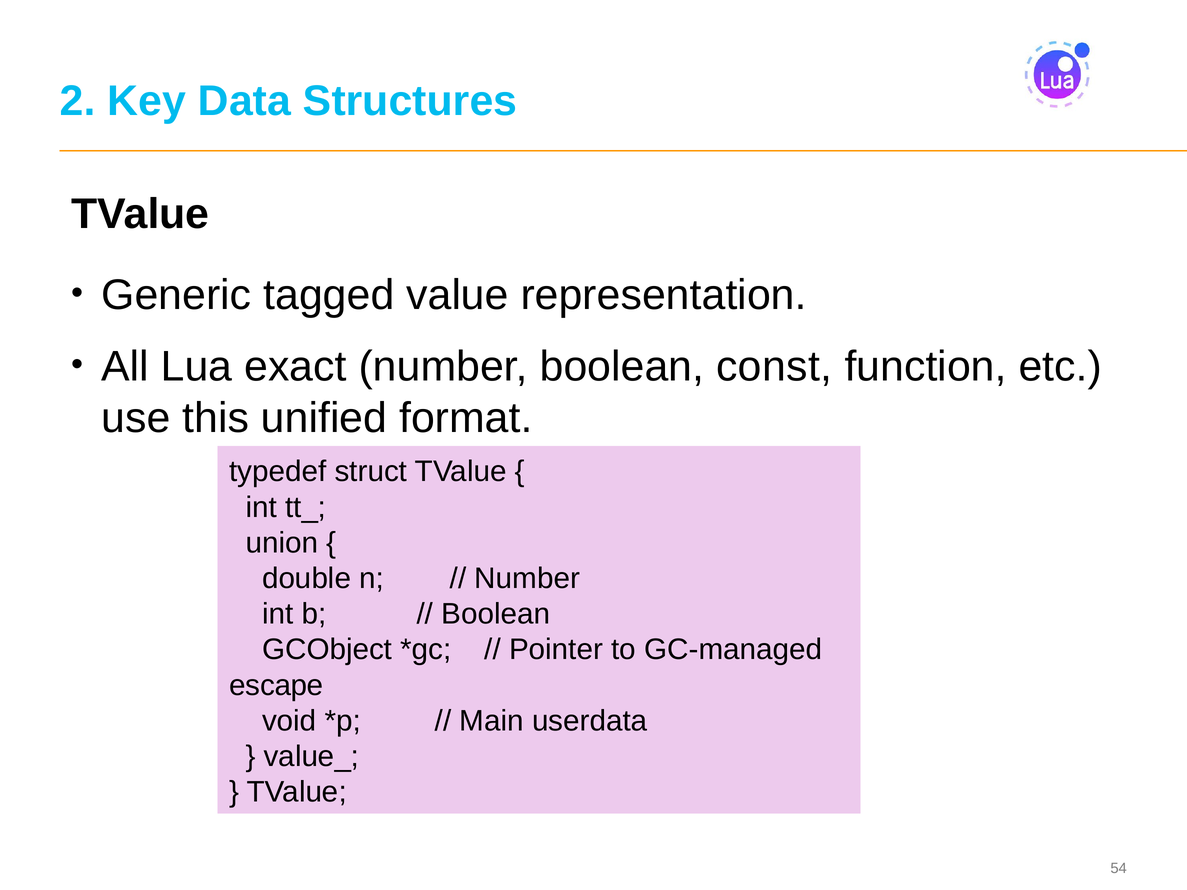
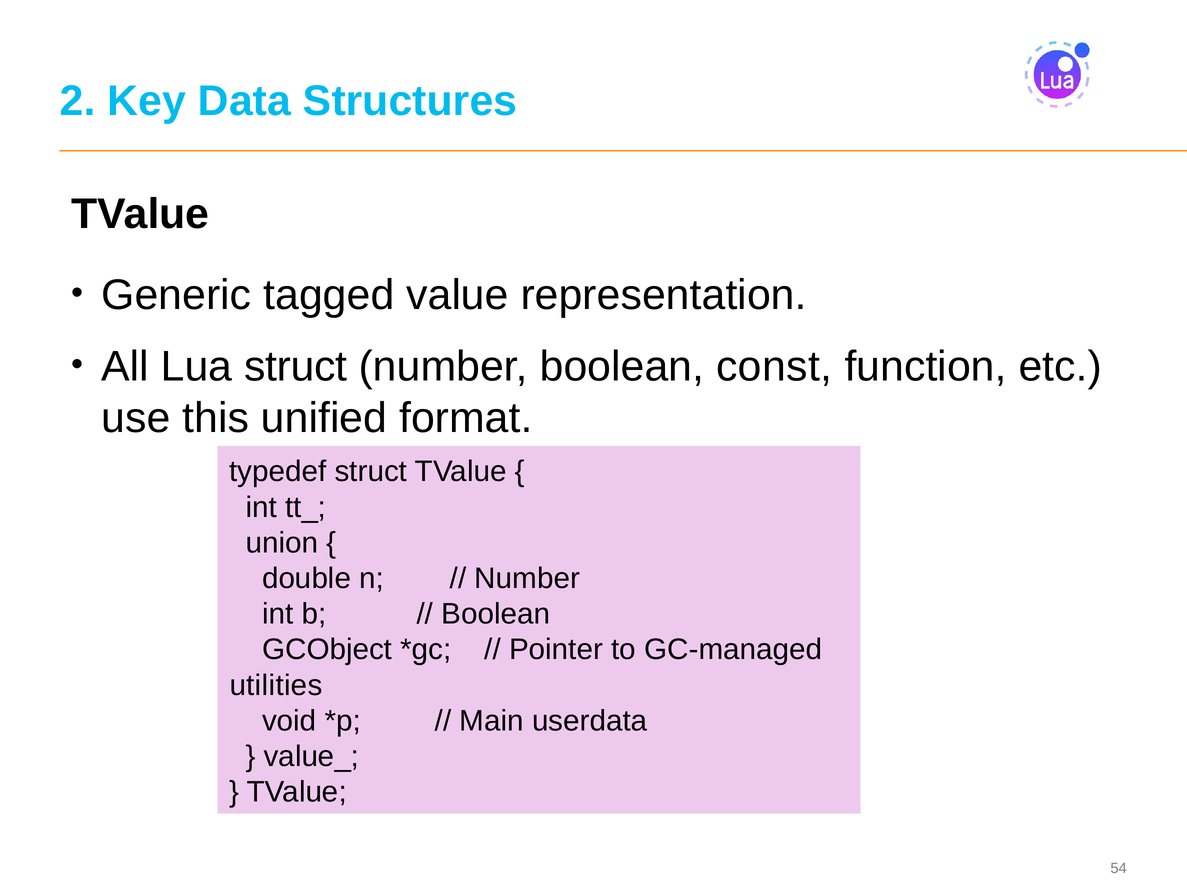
Lua exact: exact -> struct
escape: escape -> utilities
